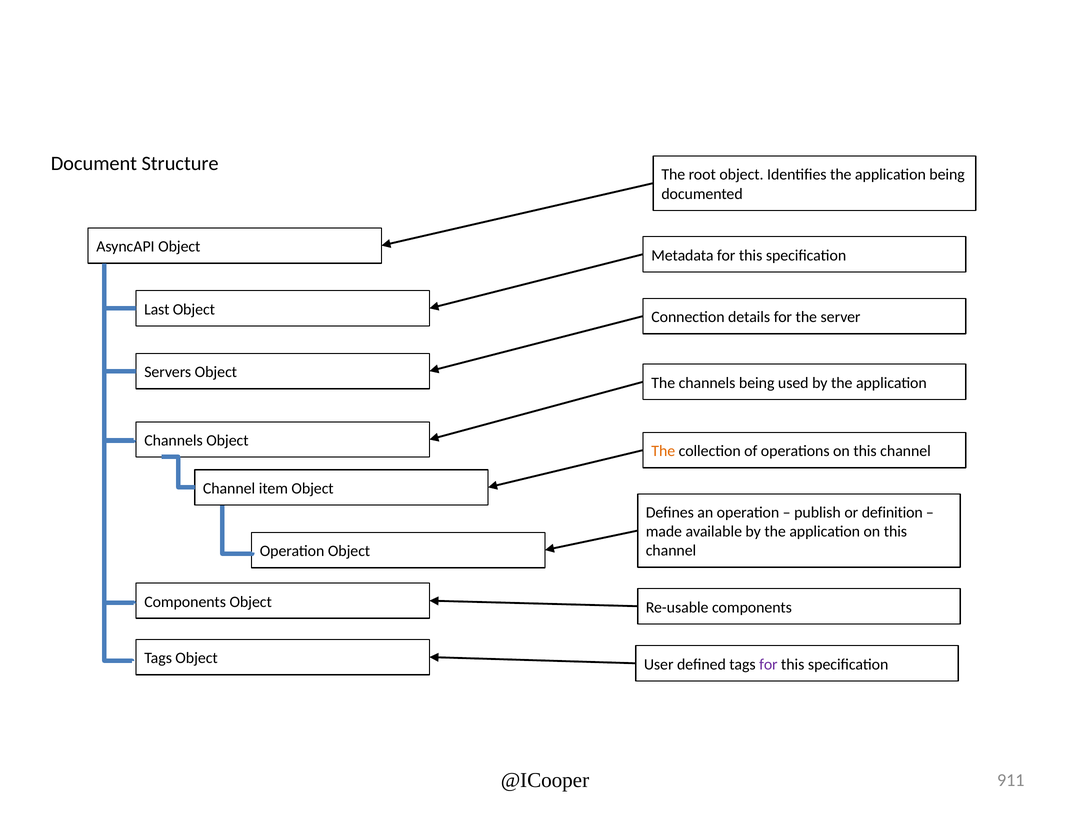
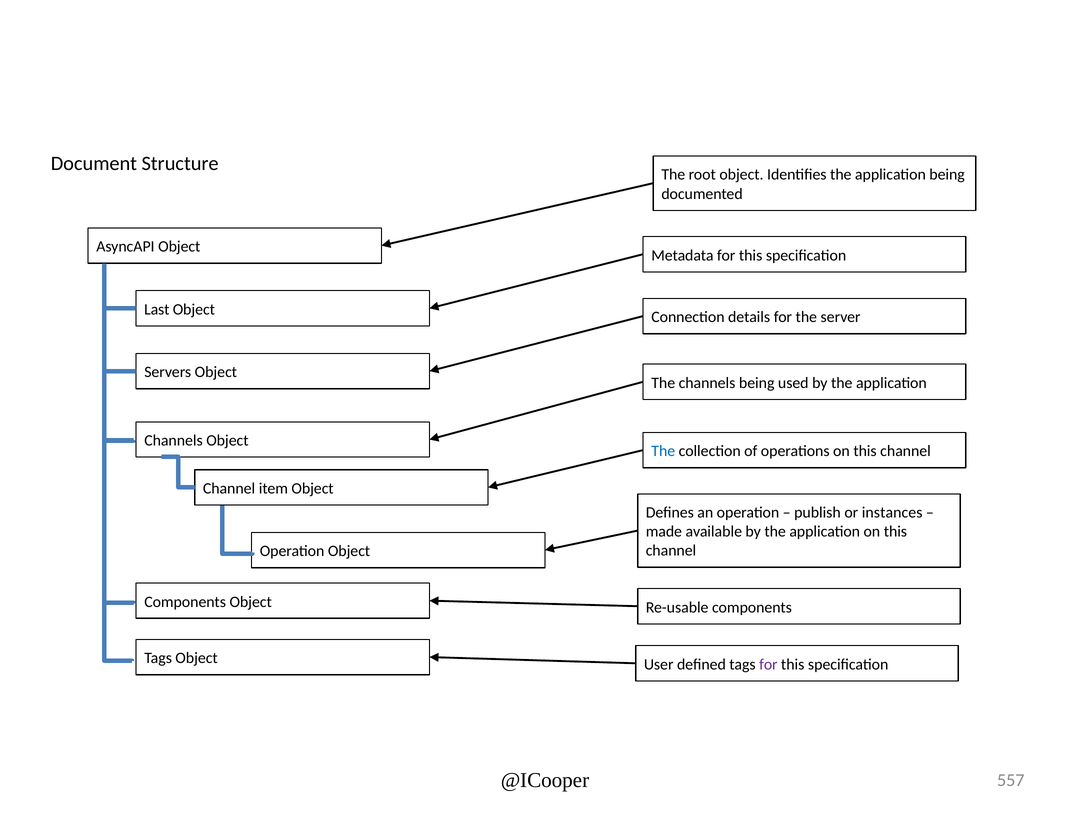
The at (663, 451) colour: orange -> blue
definition: definition -> instances
911: 911 -> 557
